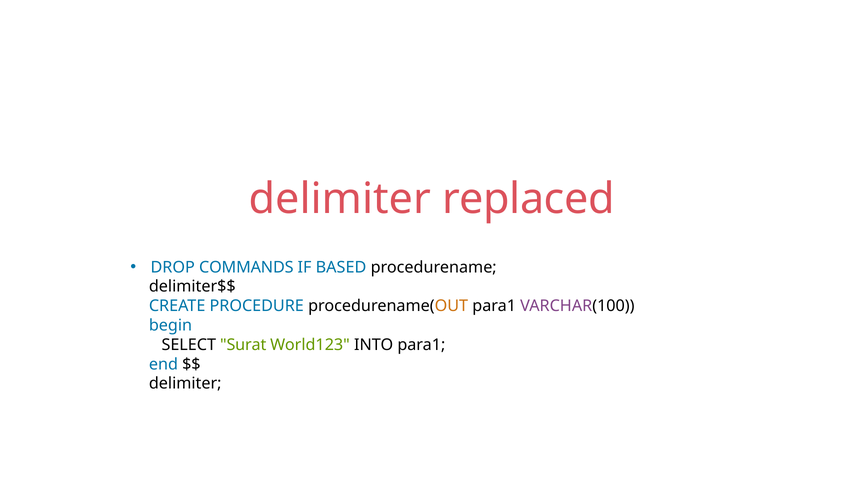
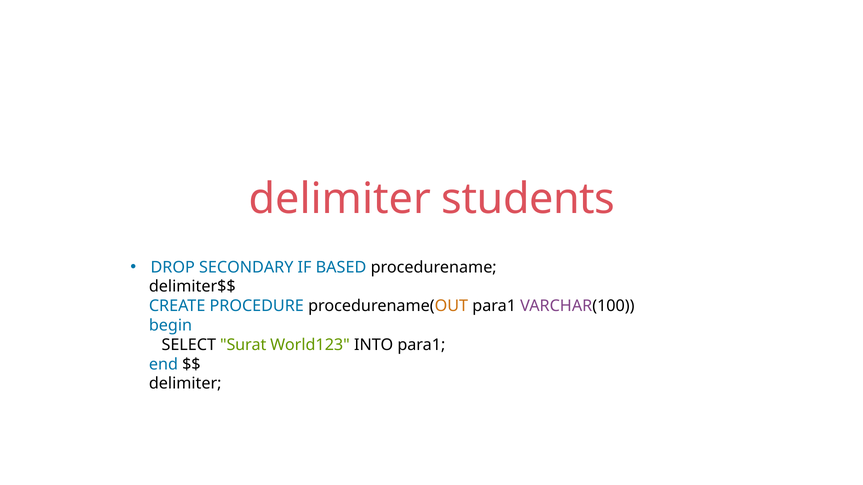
replaced: replaced -> students
COMMANDS: COMMANDS -> SECONDARY
